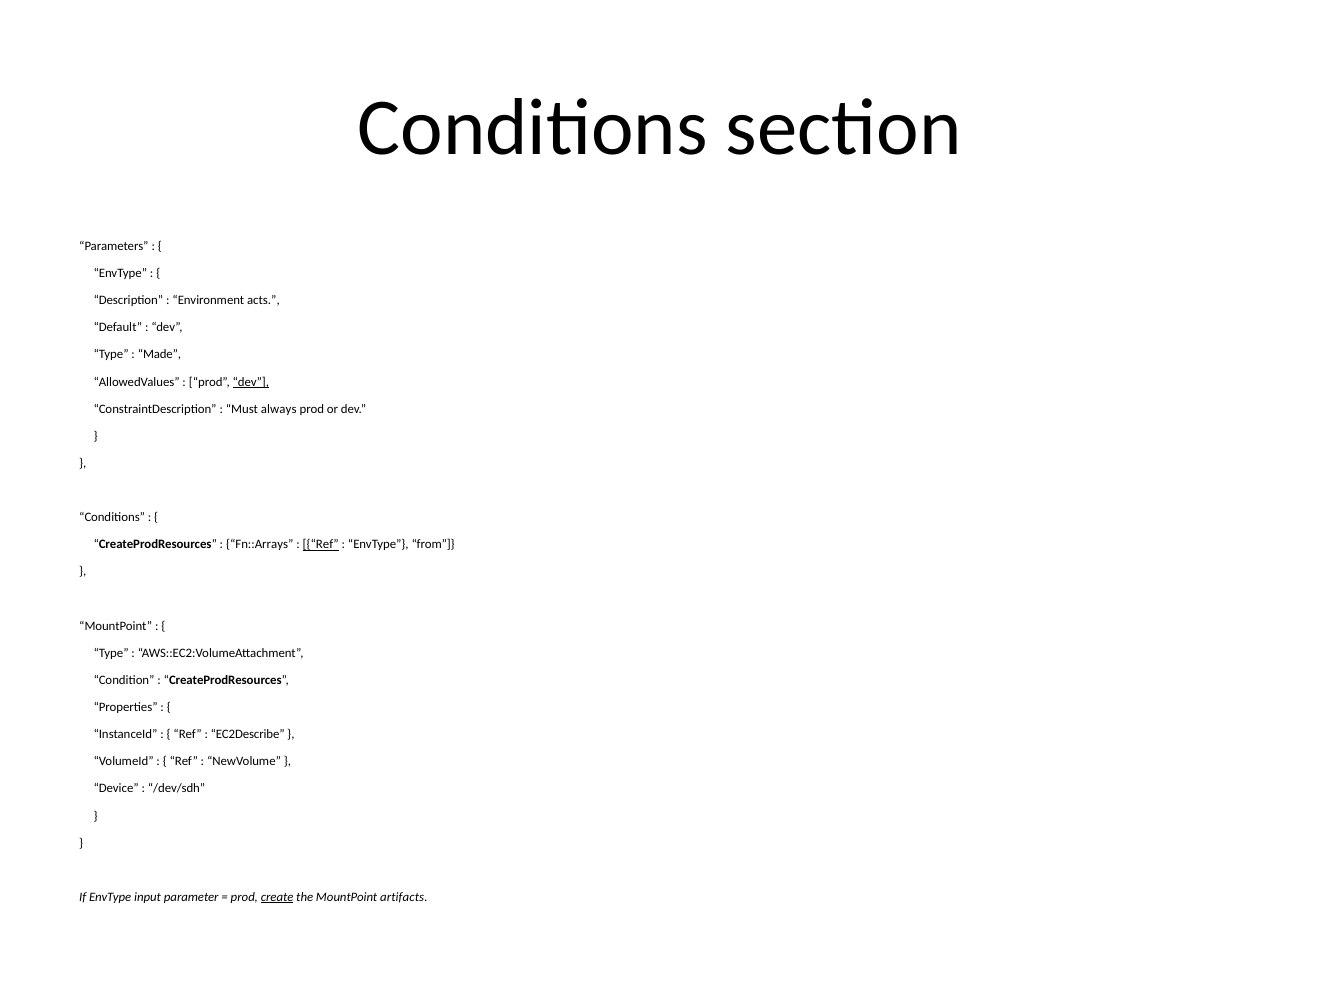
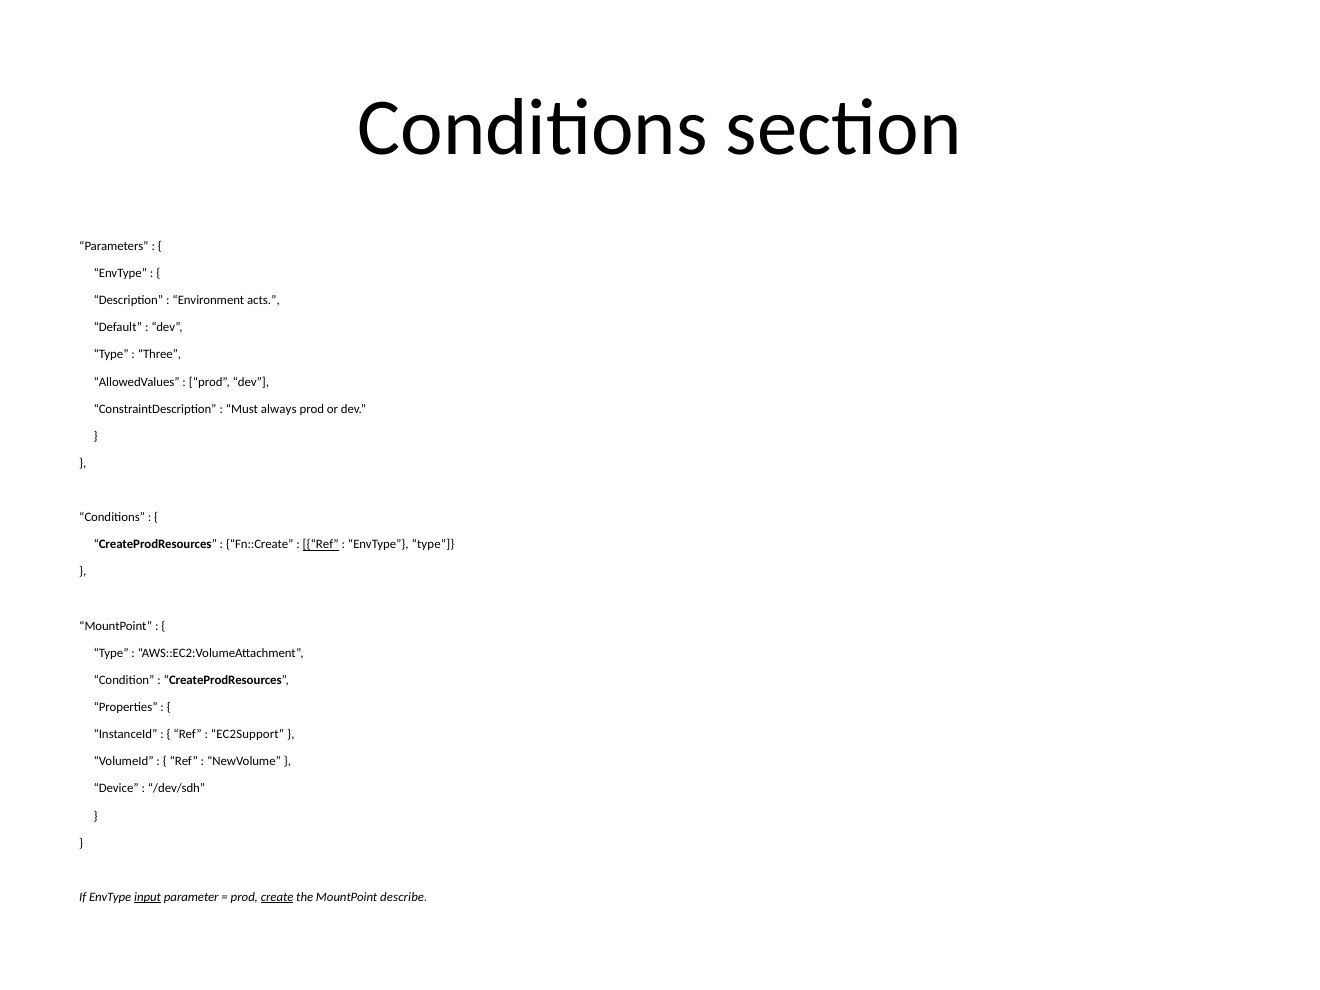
Made: Made -> Three
dev at (251, 382) underline: present -> none
Fn::Arrays: Fn::Arrays -> Fn::Create
EnvType from: from -> type
EC2Describe: EC2Describe -> EC2Support
input underline: none -> present
artifacts: artifacts -> describe
